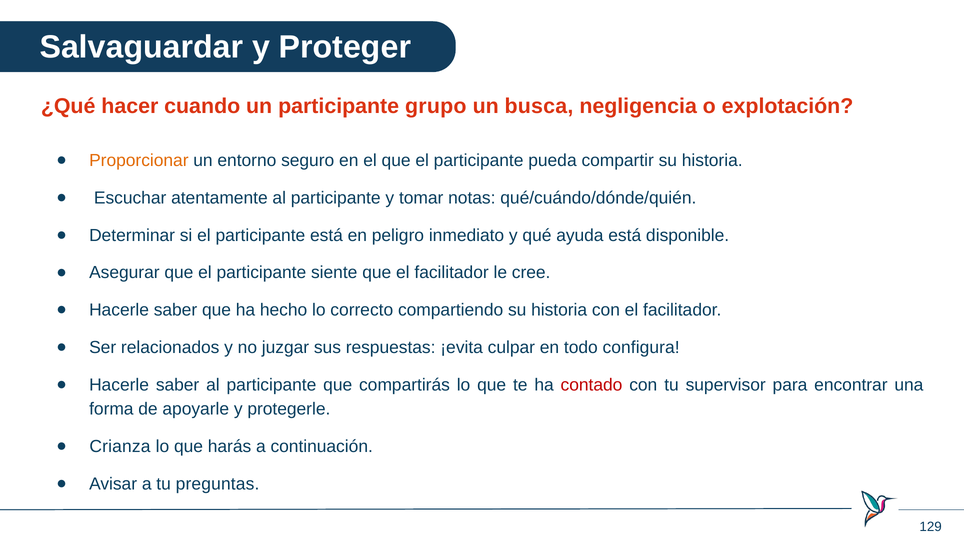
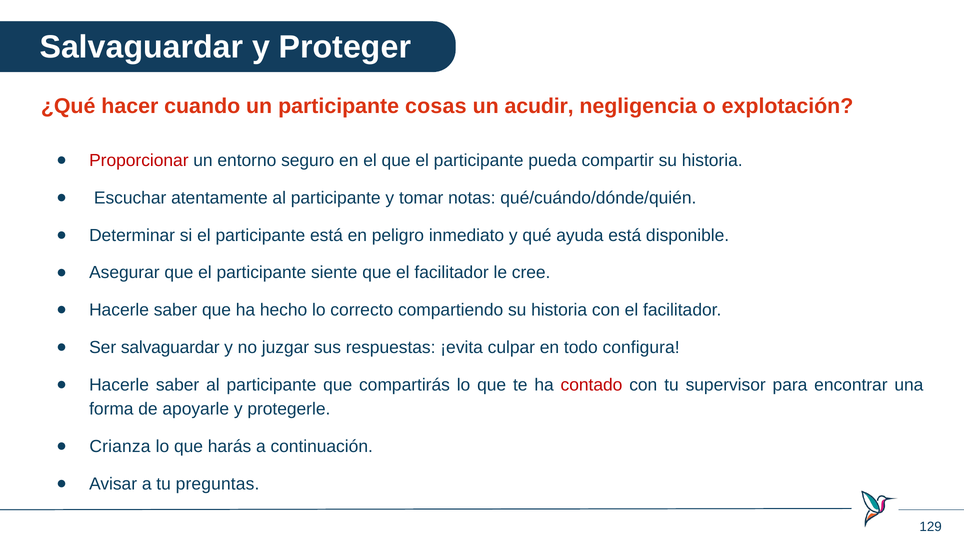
grupo: grupo -> cosas
busca: busca -> acudir
Proporcionar colour: orange -> red
Ser relacionados: relacionados -> salvaguardar
